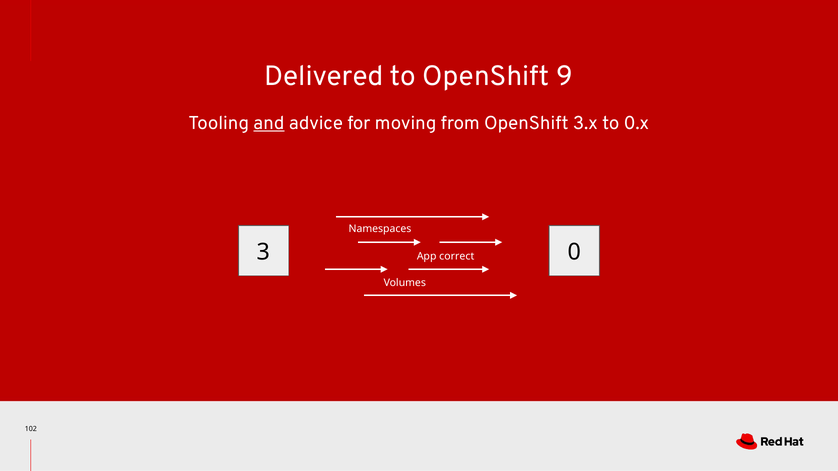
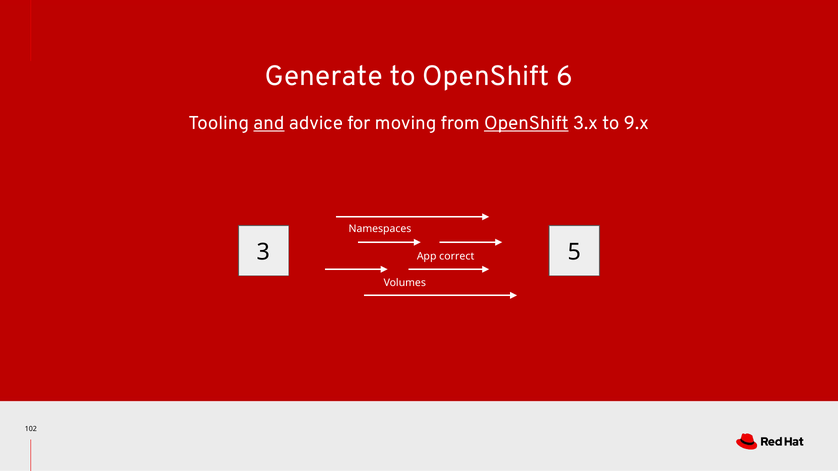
Delivered: Delivered -> Generate
9: 9 -> 6
OpenShift at (526, 123) underline: none -> present
0.x: 0.x -> 9.x
0: 0 -> 5
